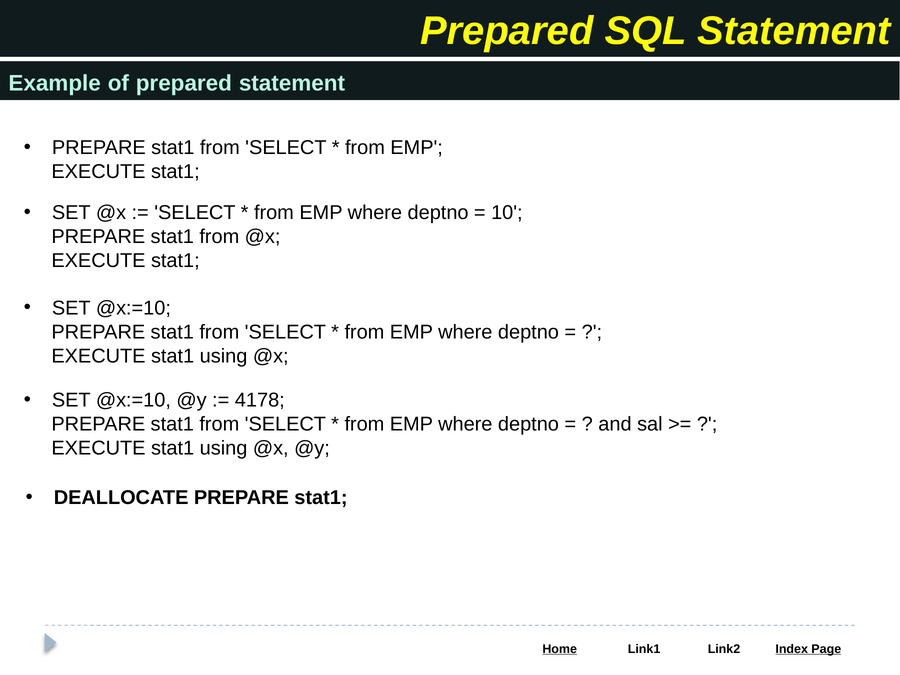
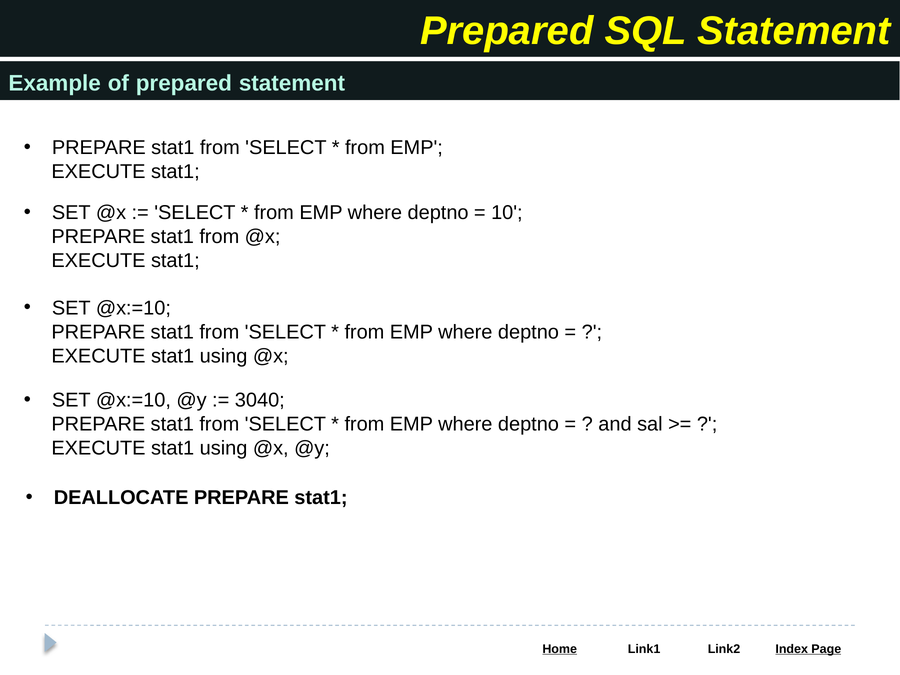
4178: 4178 -> 3040
